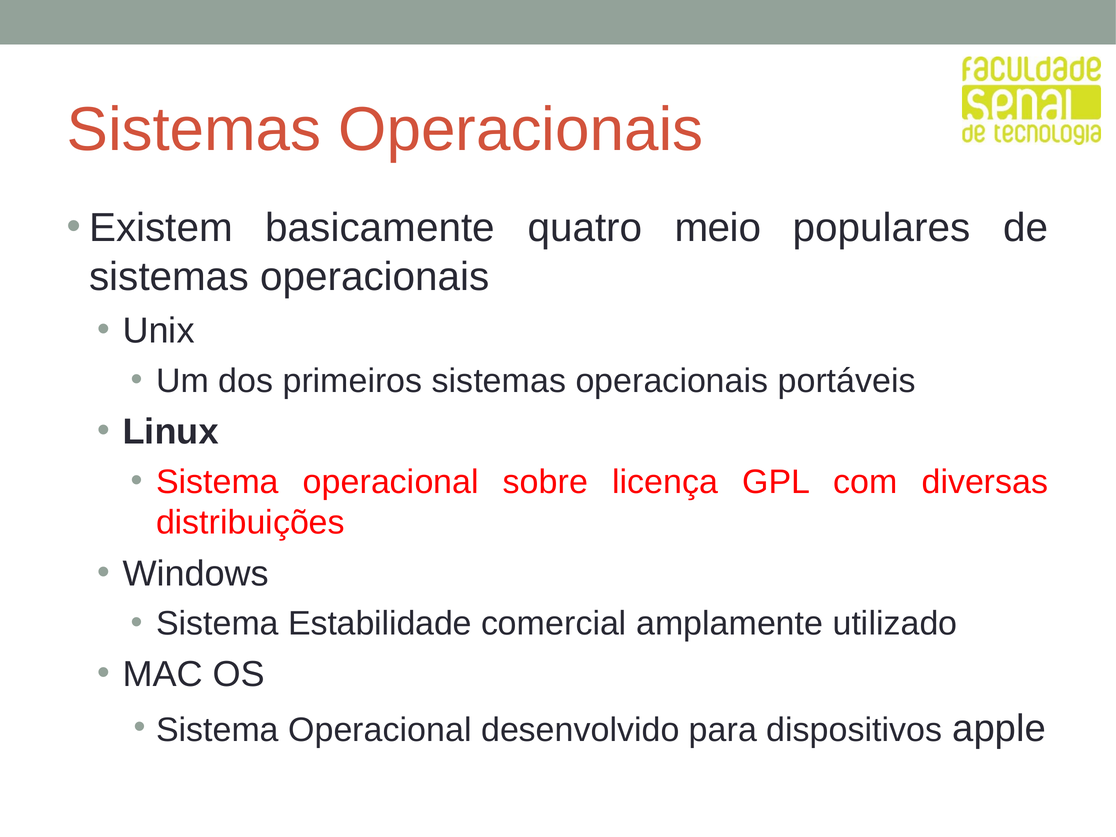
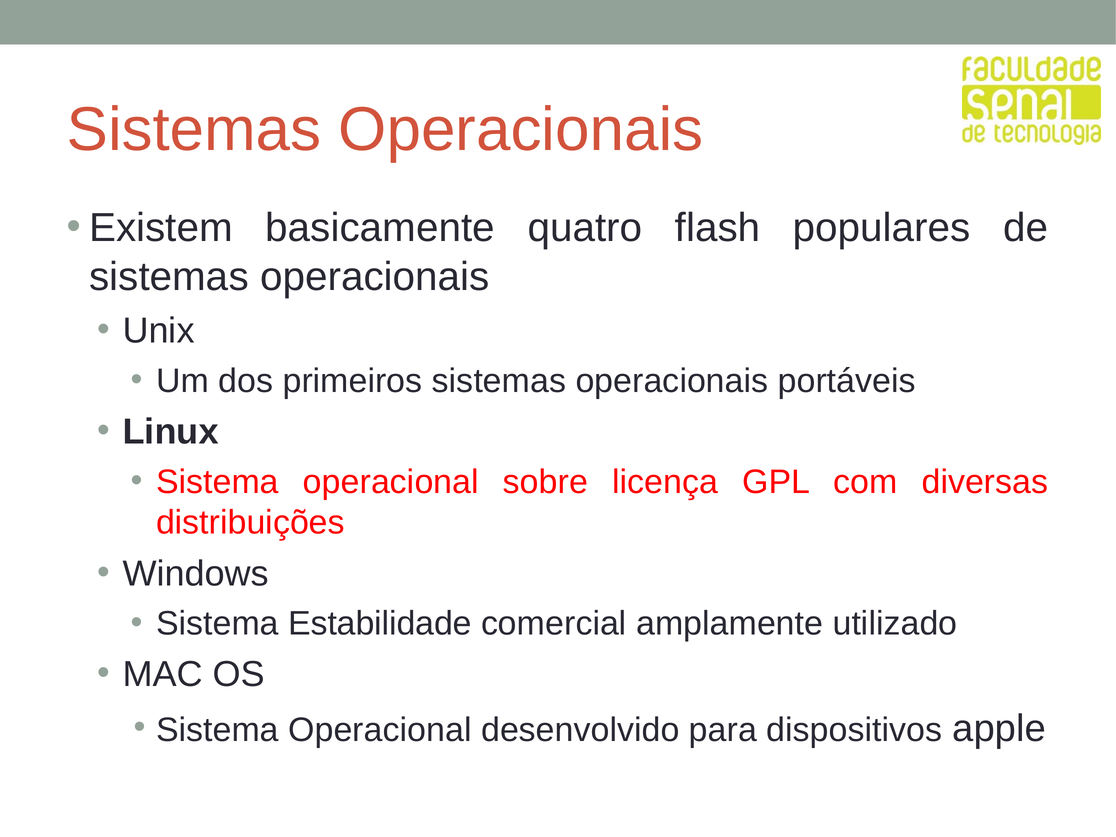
meio: meio -> flash
